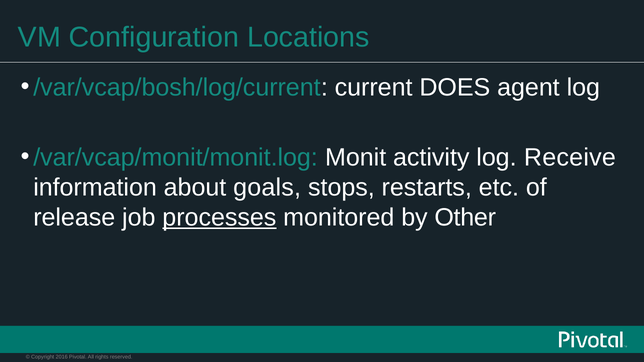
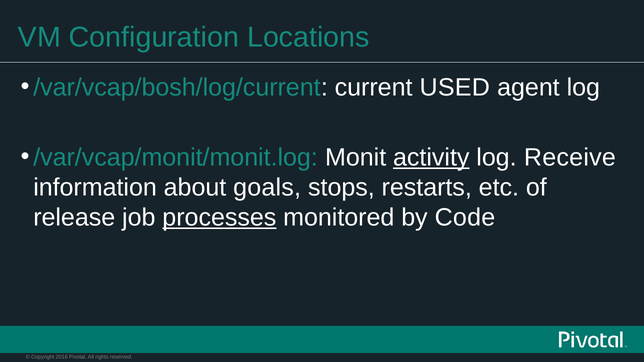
DOES: DOES -> USED
activity underline: none -> present
Other: Other -> Code
